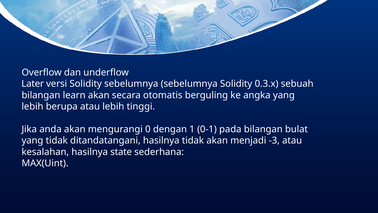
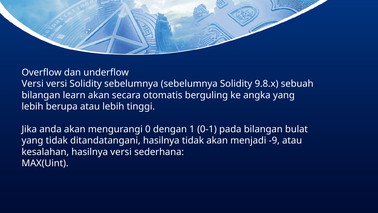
Later at (33, 84): Later -> Versi
0.3.x: 0.3.x -> 9.8.x
-3: -3 -> -9
hasilnya state: state -> versi
